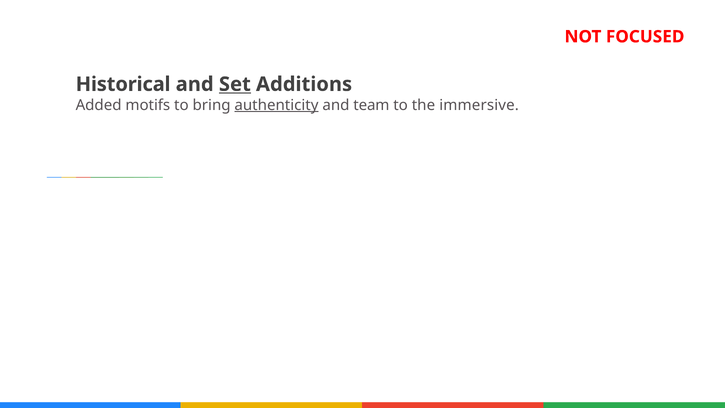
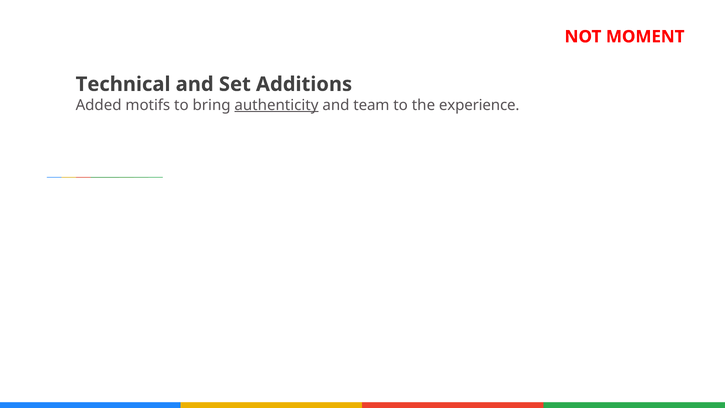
FOCUSED: FOCUSED -> MOMENT
Historical: Historical -> Technical
Set underline: present -> none
immersive: immersive -> experience
